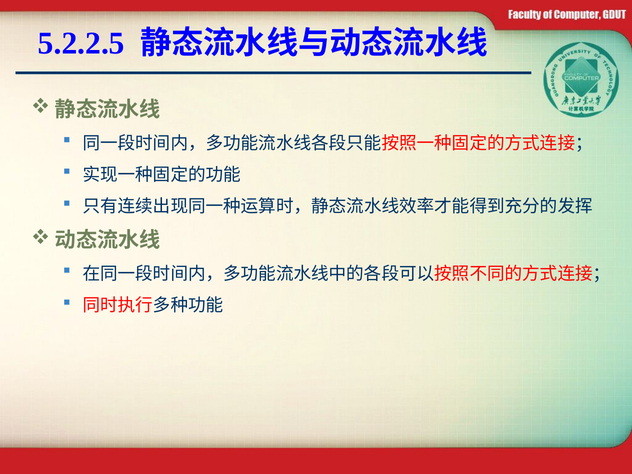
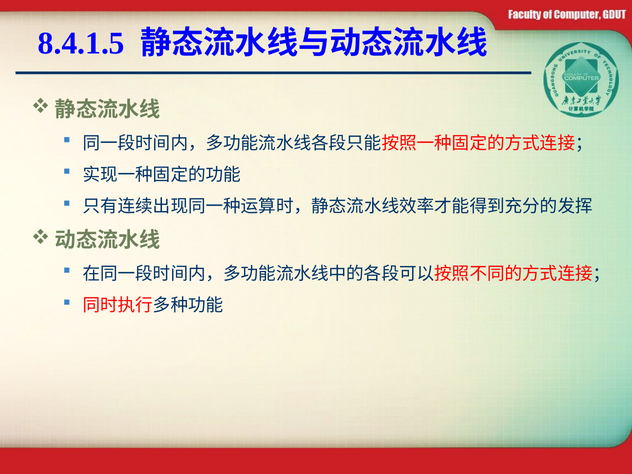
5.2.2.5: 5.2.2.5 -> 8.4.1.5
